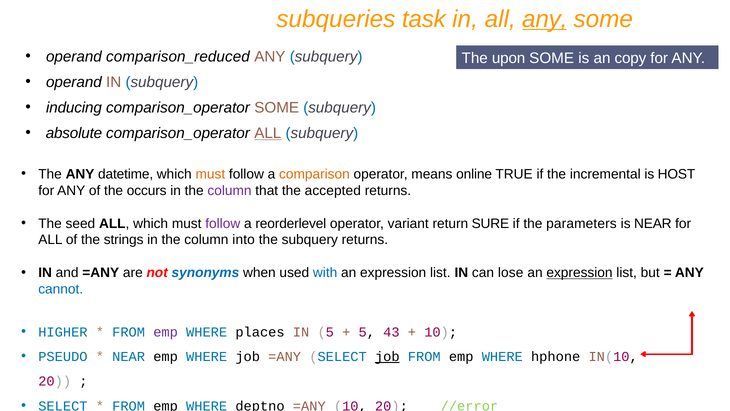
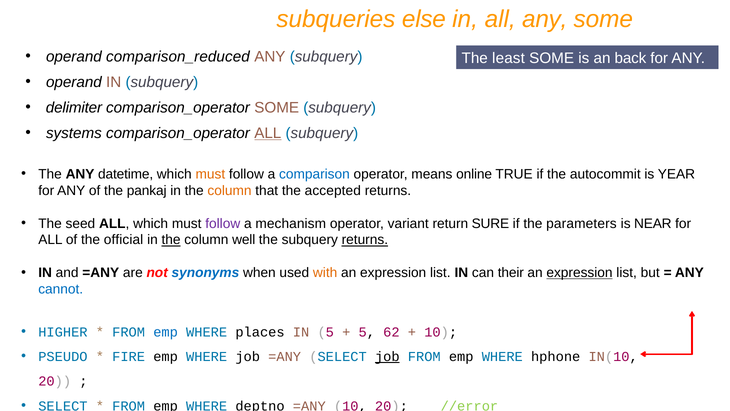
task: task -> else
any at (545, 19) underline: present -> none
upon: upon -> least
copy: copy -> back
inducing: inducing -> delimiter
absolute: absolute -> systems
comparison colour: orange -> blue
incremental: incremental -> autocommit
HOST: HOST -> YEAR
occurs: occurs -> pankaj
column at (229, 190) colour: purple -> orange
reorderlevel: reorderlevel -> mechanism
strings: strings -> official
the at (171, 240) underline: none -> present
into: into -> well
returns at (365, 240) underline: none -> present
with colour: blue -> orange
lose: lose -> their
emp at (166, 332) colour: purple -> blue
43: 43 -> 62
NEAR at (129, 356): NEAR -> FIRE
